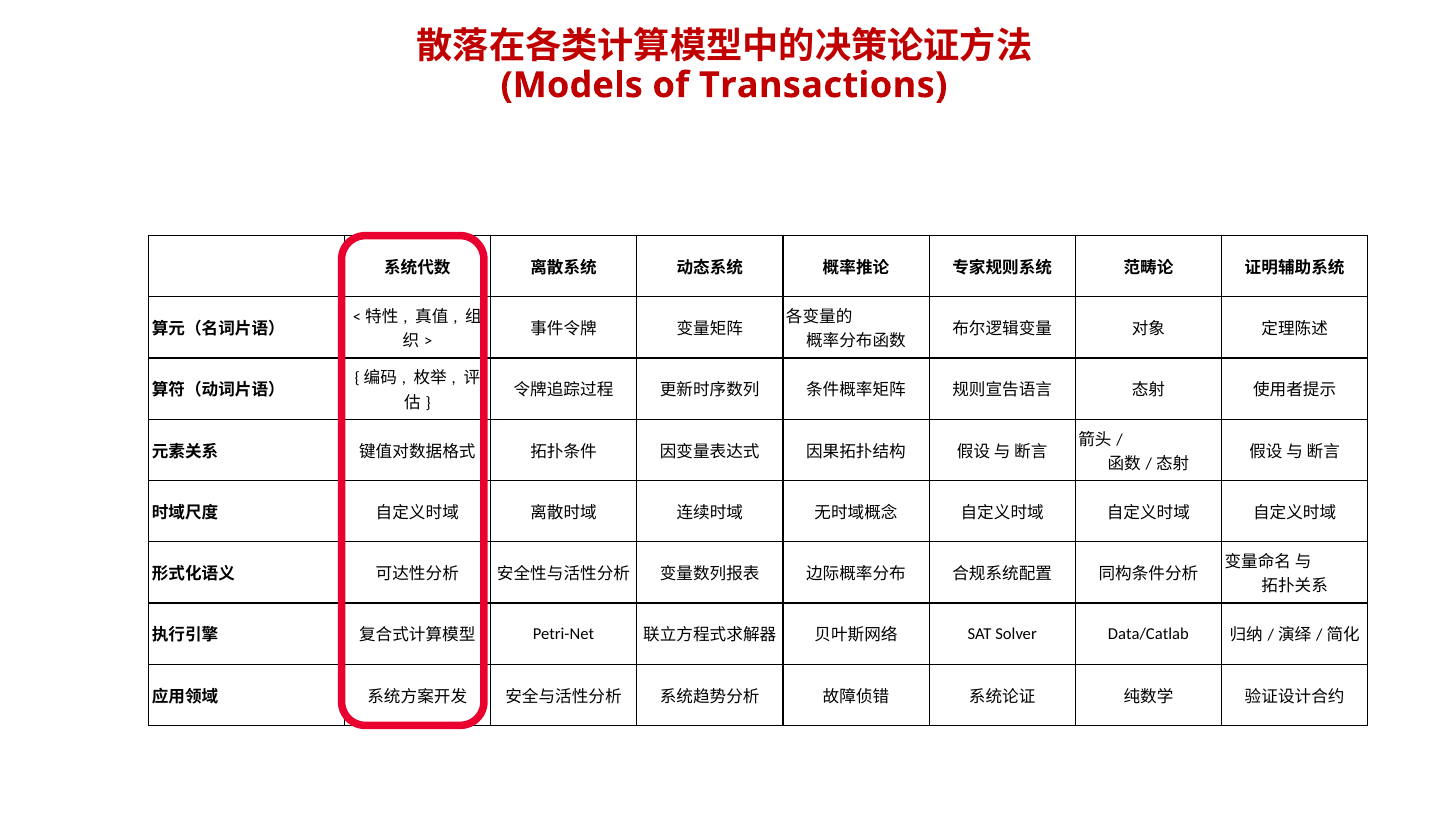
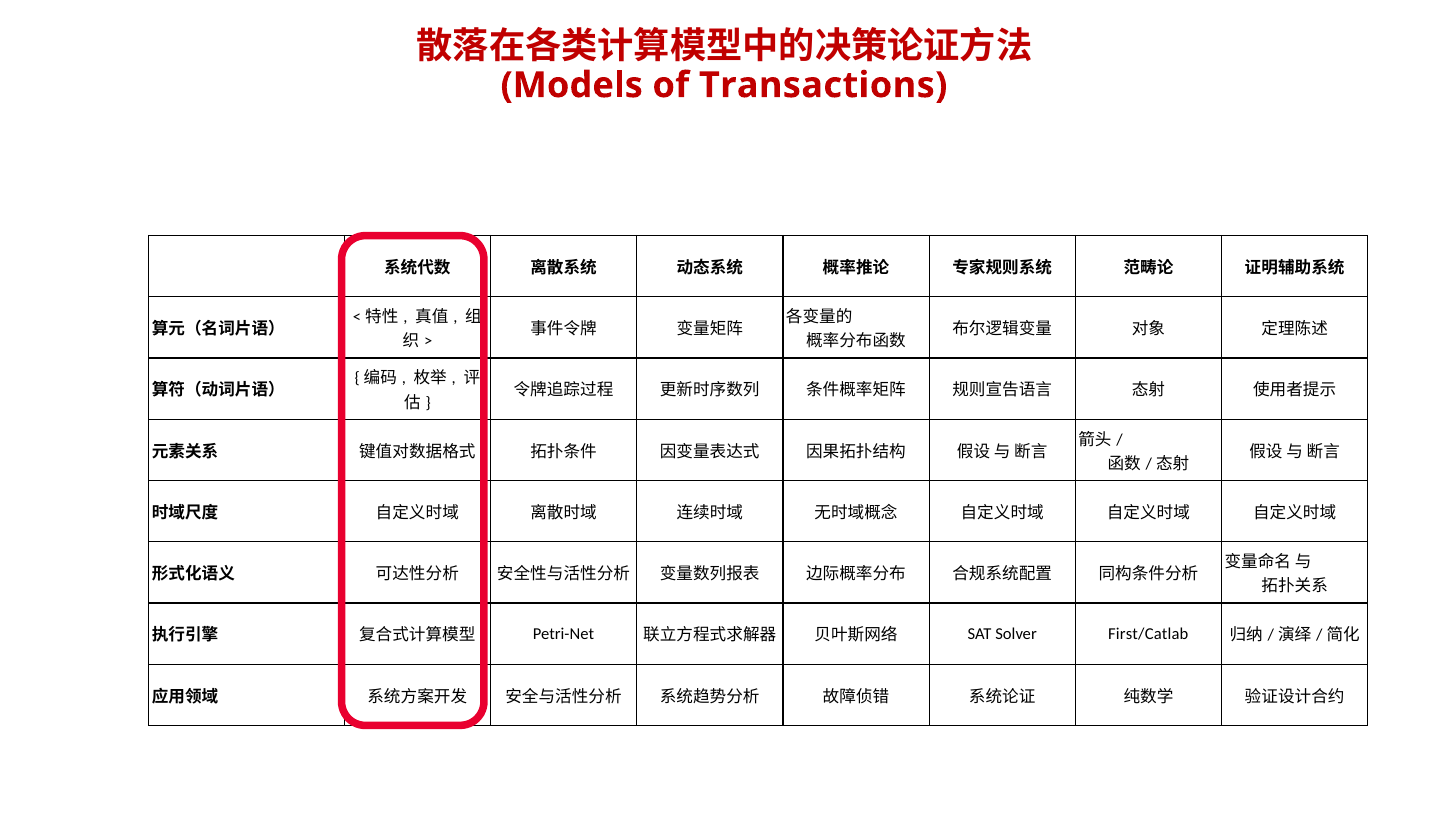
Data/Catlab: Data/Catlab -> First/Catlab
